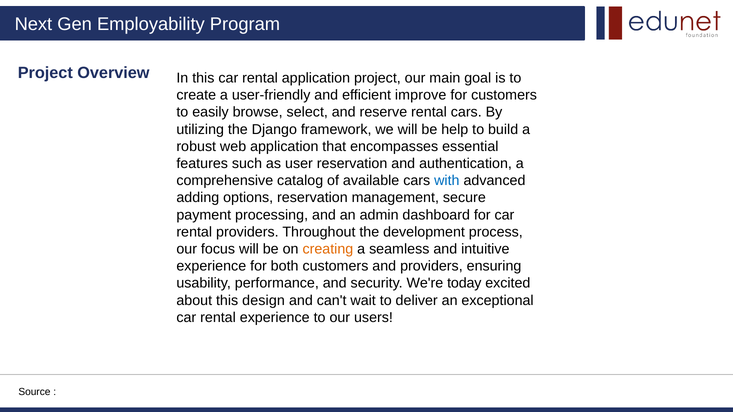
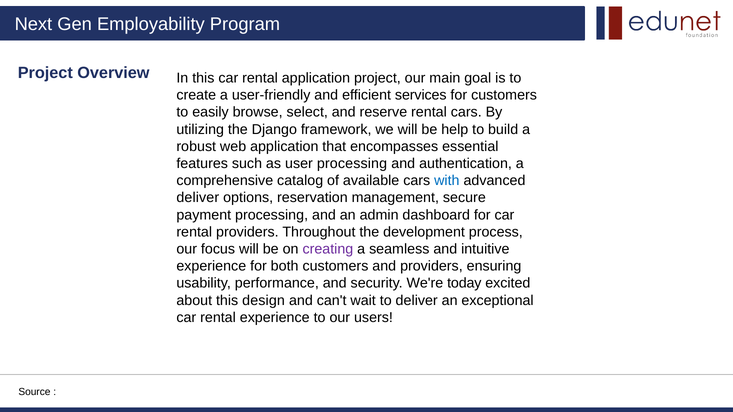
improve: improve -> services
user reservation: reservation -> processing
adding at (198, 198): adding -> deliver
creating colour: orange -> purple
